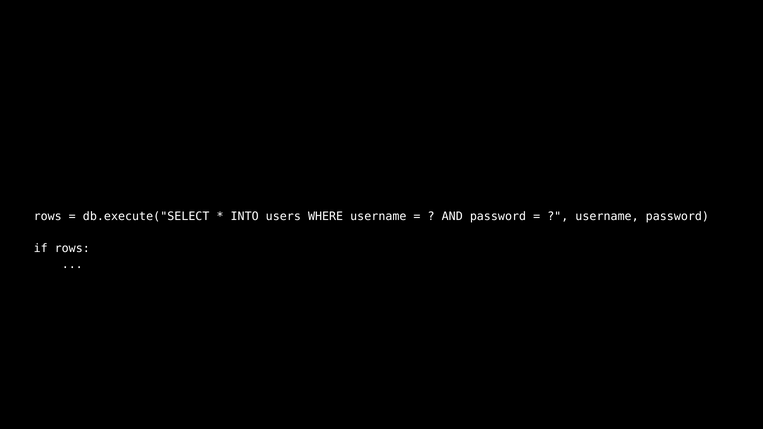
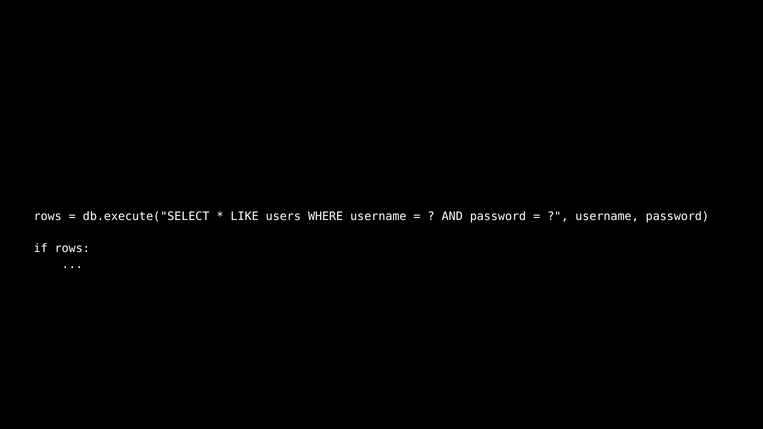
INTO: INTO -> LIKE
